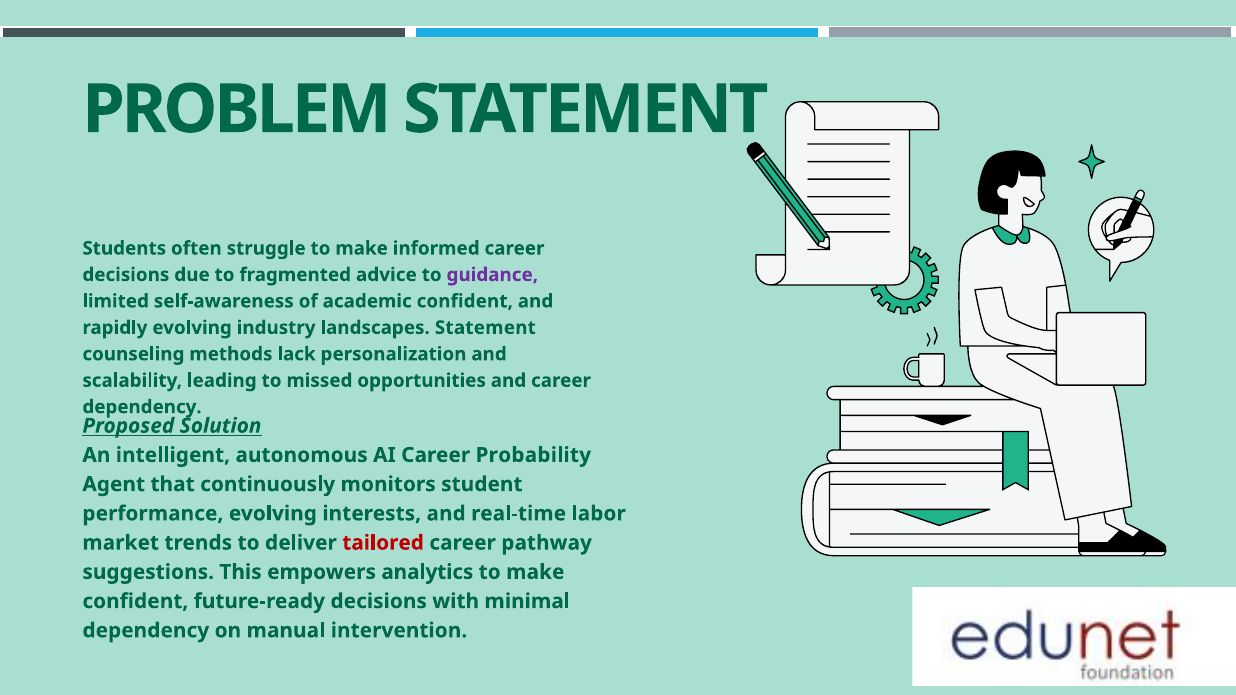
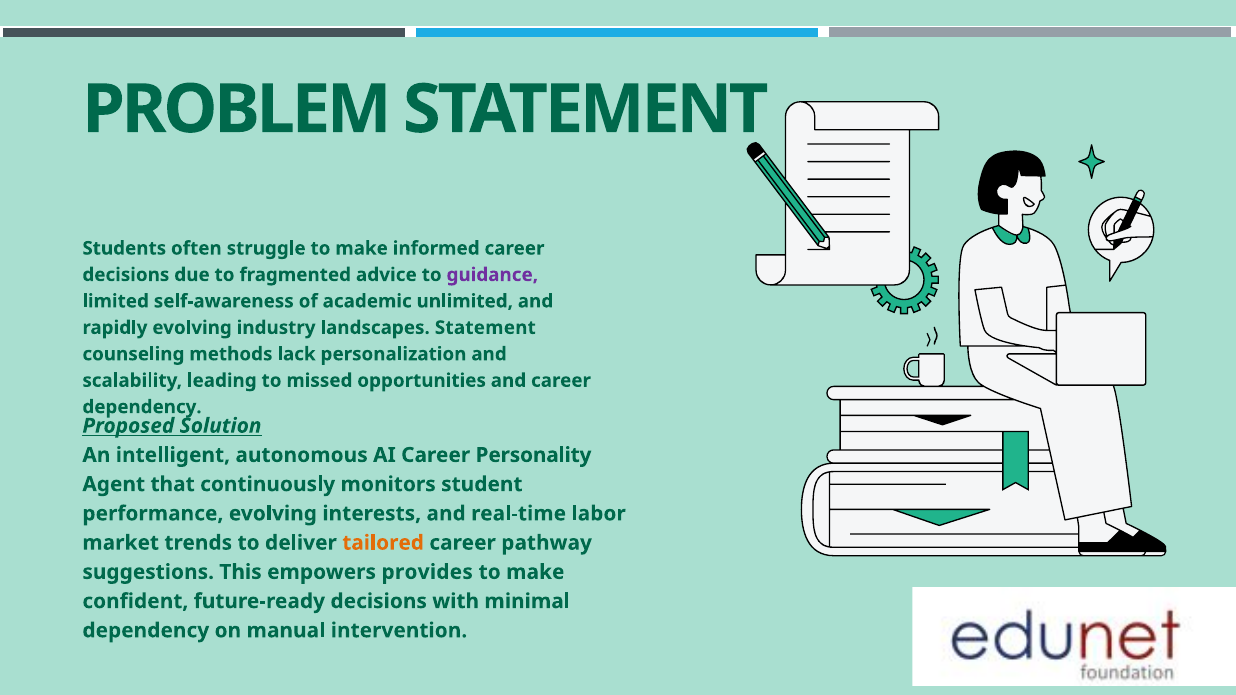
academic confident: confident -> unlimited
Probability: Probability -> Personality
tailored colour: red -> orange
analytics: analytics -> provides
